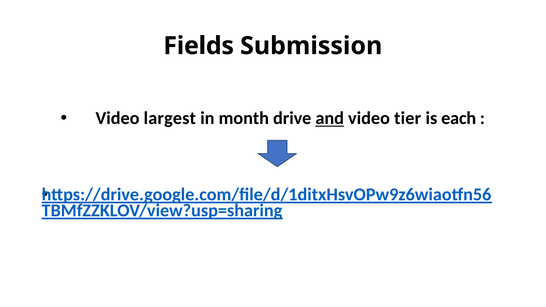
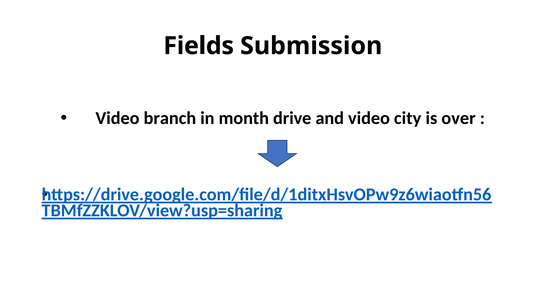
largest: largest -> branch
and underline: present -> none
tier: tier -> city
each: each -> over
